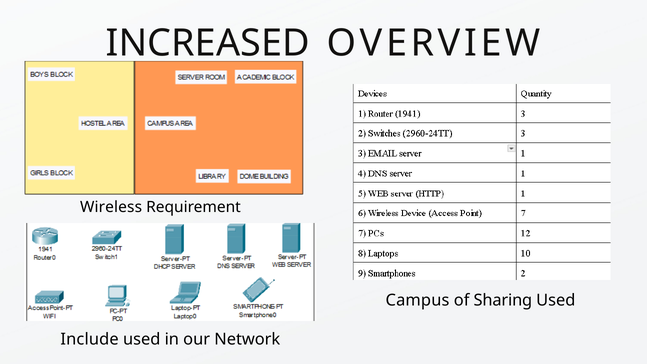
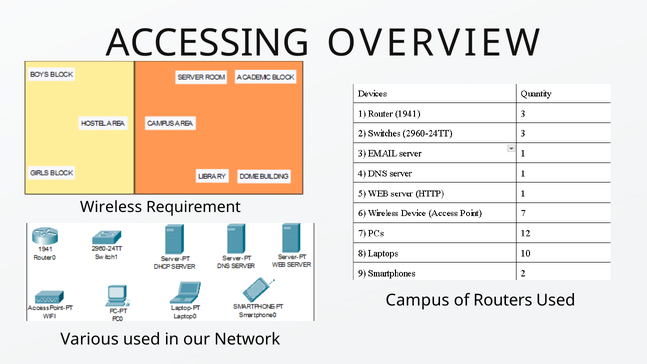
INCREASED: INCREASED -> ACCESSING
Sharing: Sharing -> Routers
Include: Include -> Various
